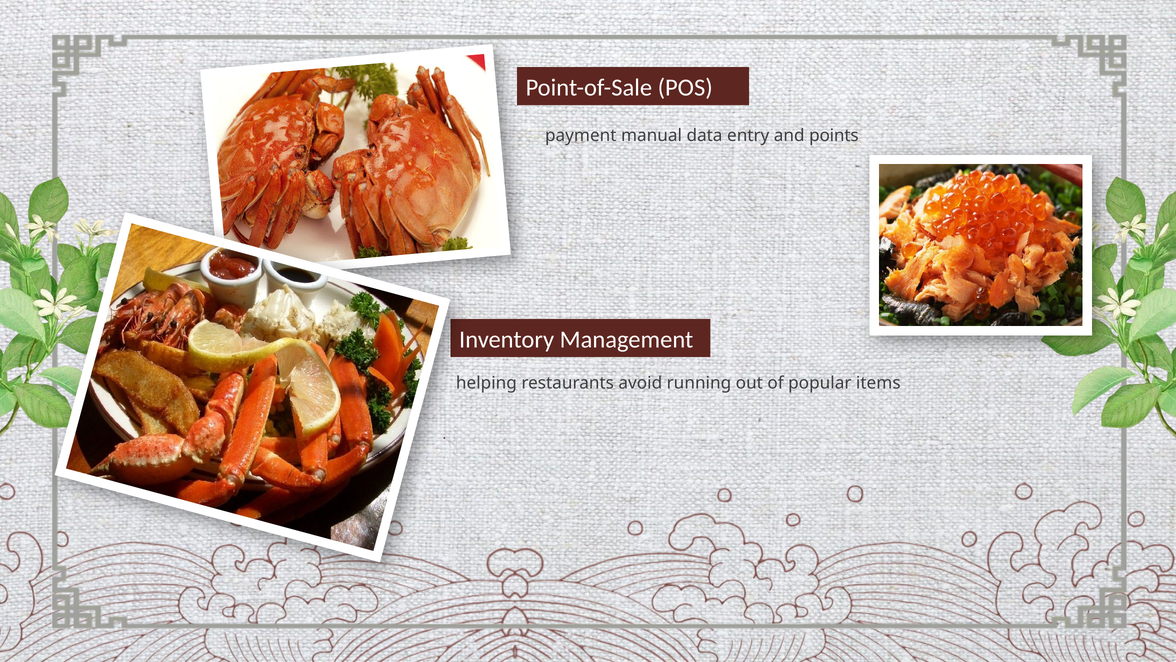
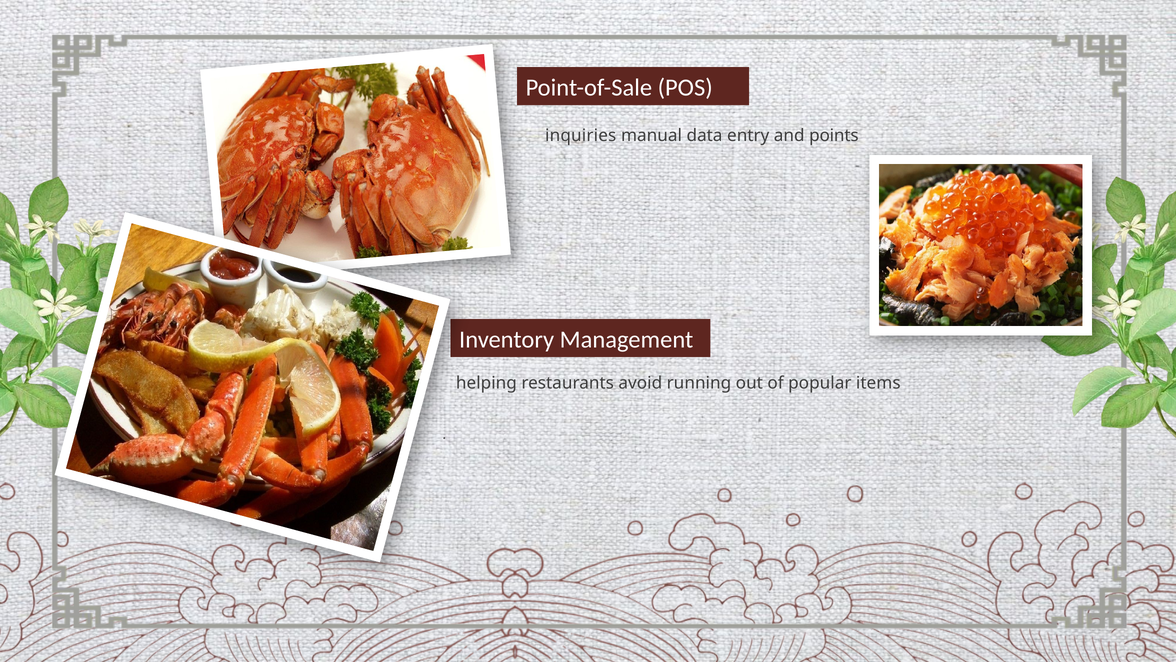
payment: payment -> inquiries
